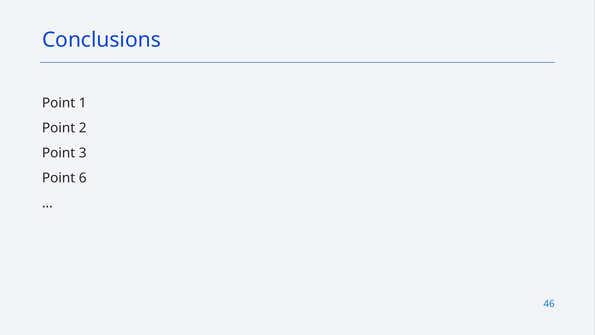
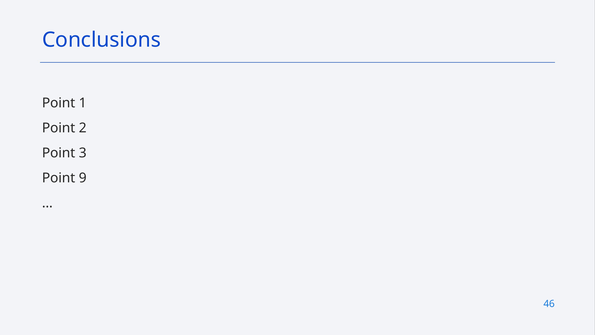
6: 6 -> 9
